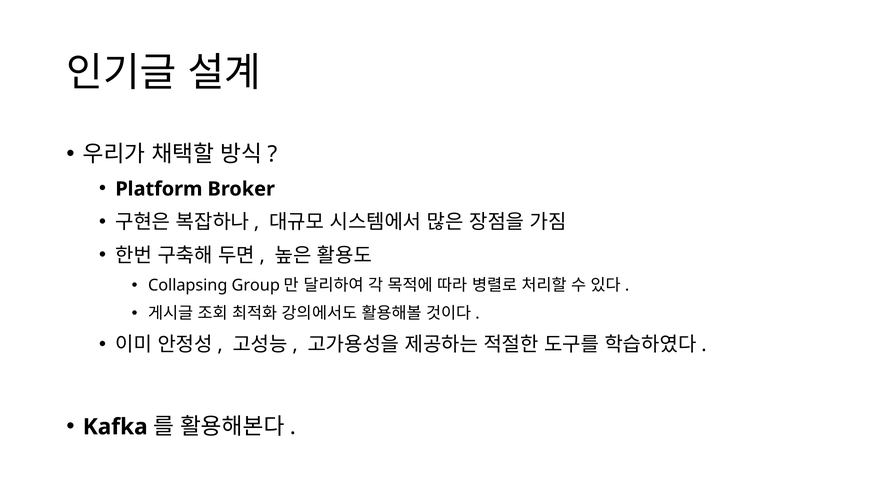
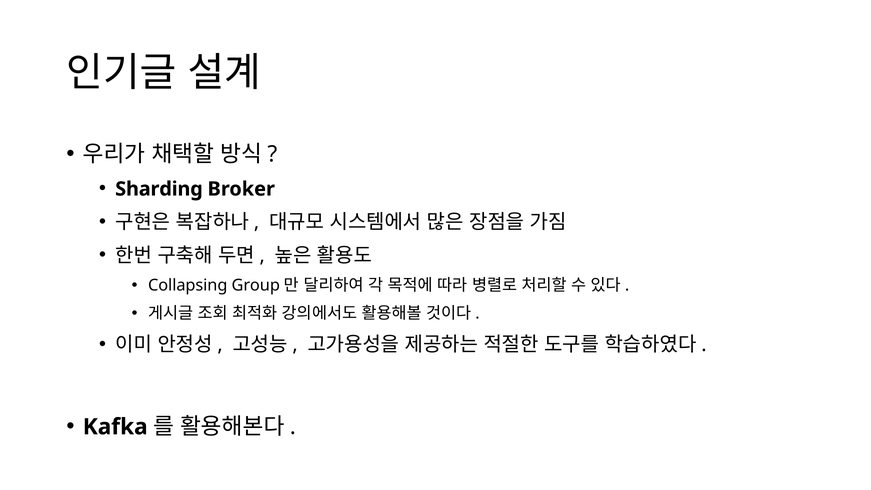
Platform: Platform -> Sharding
